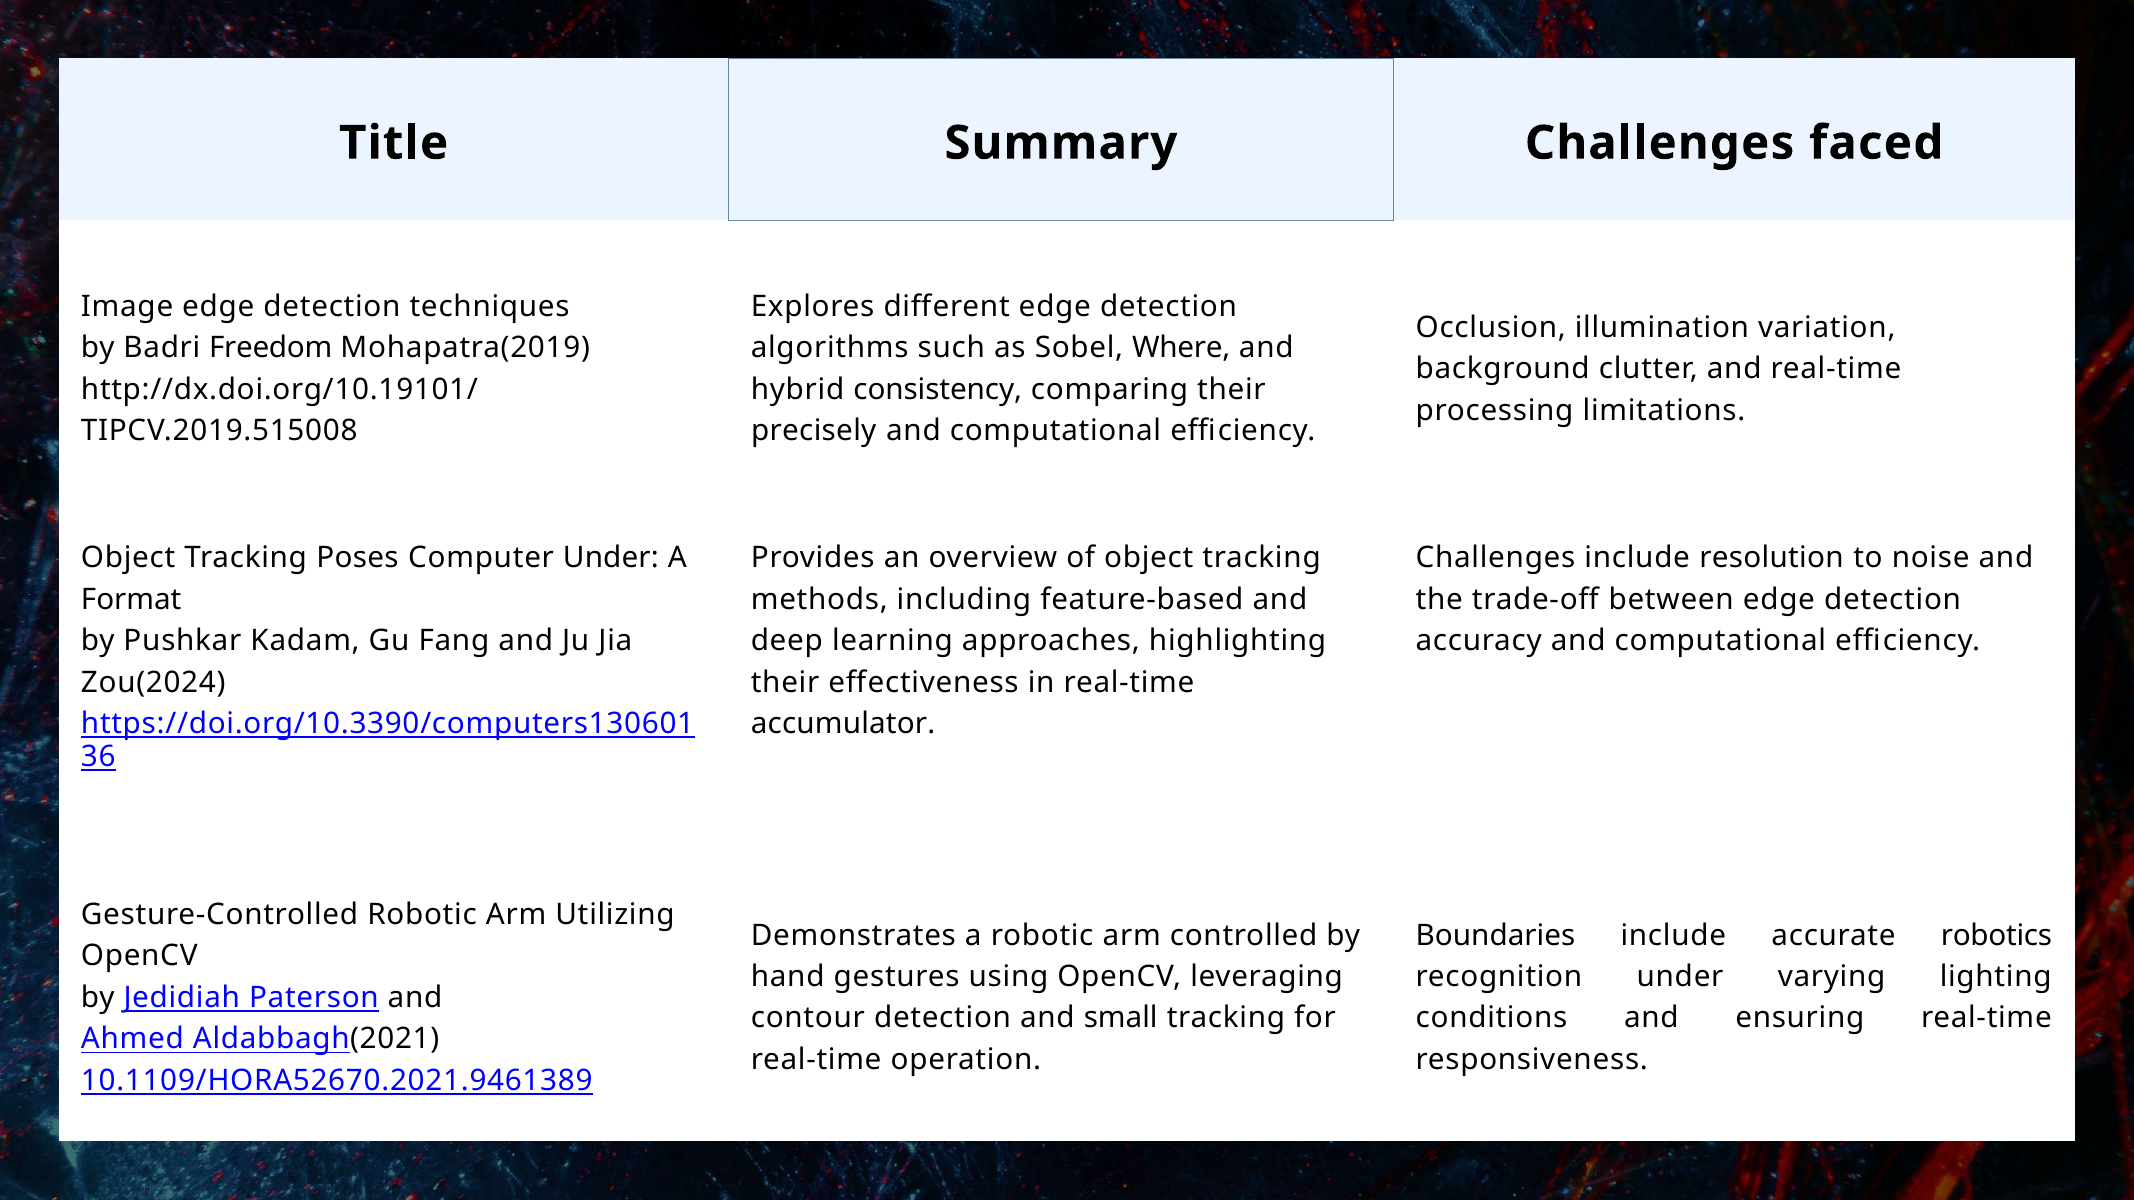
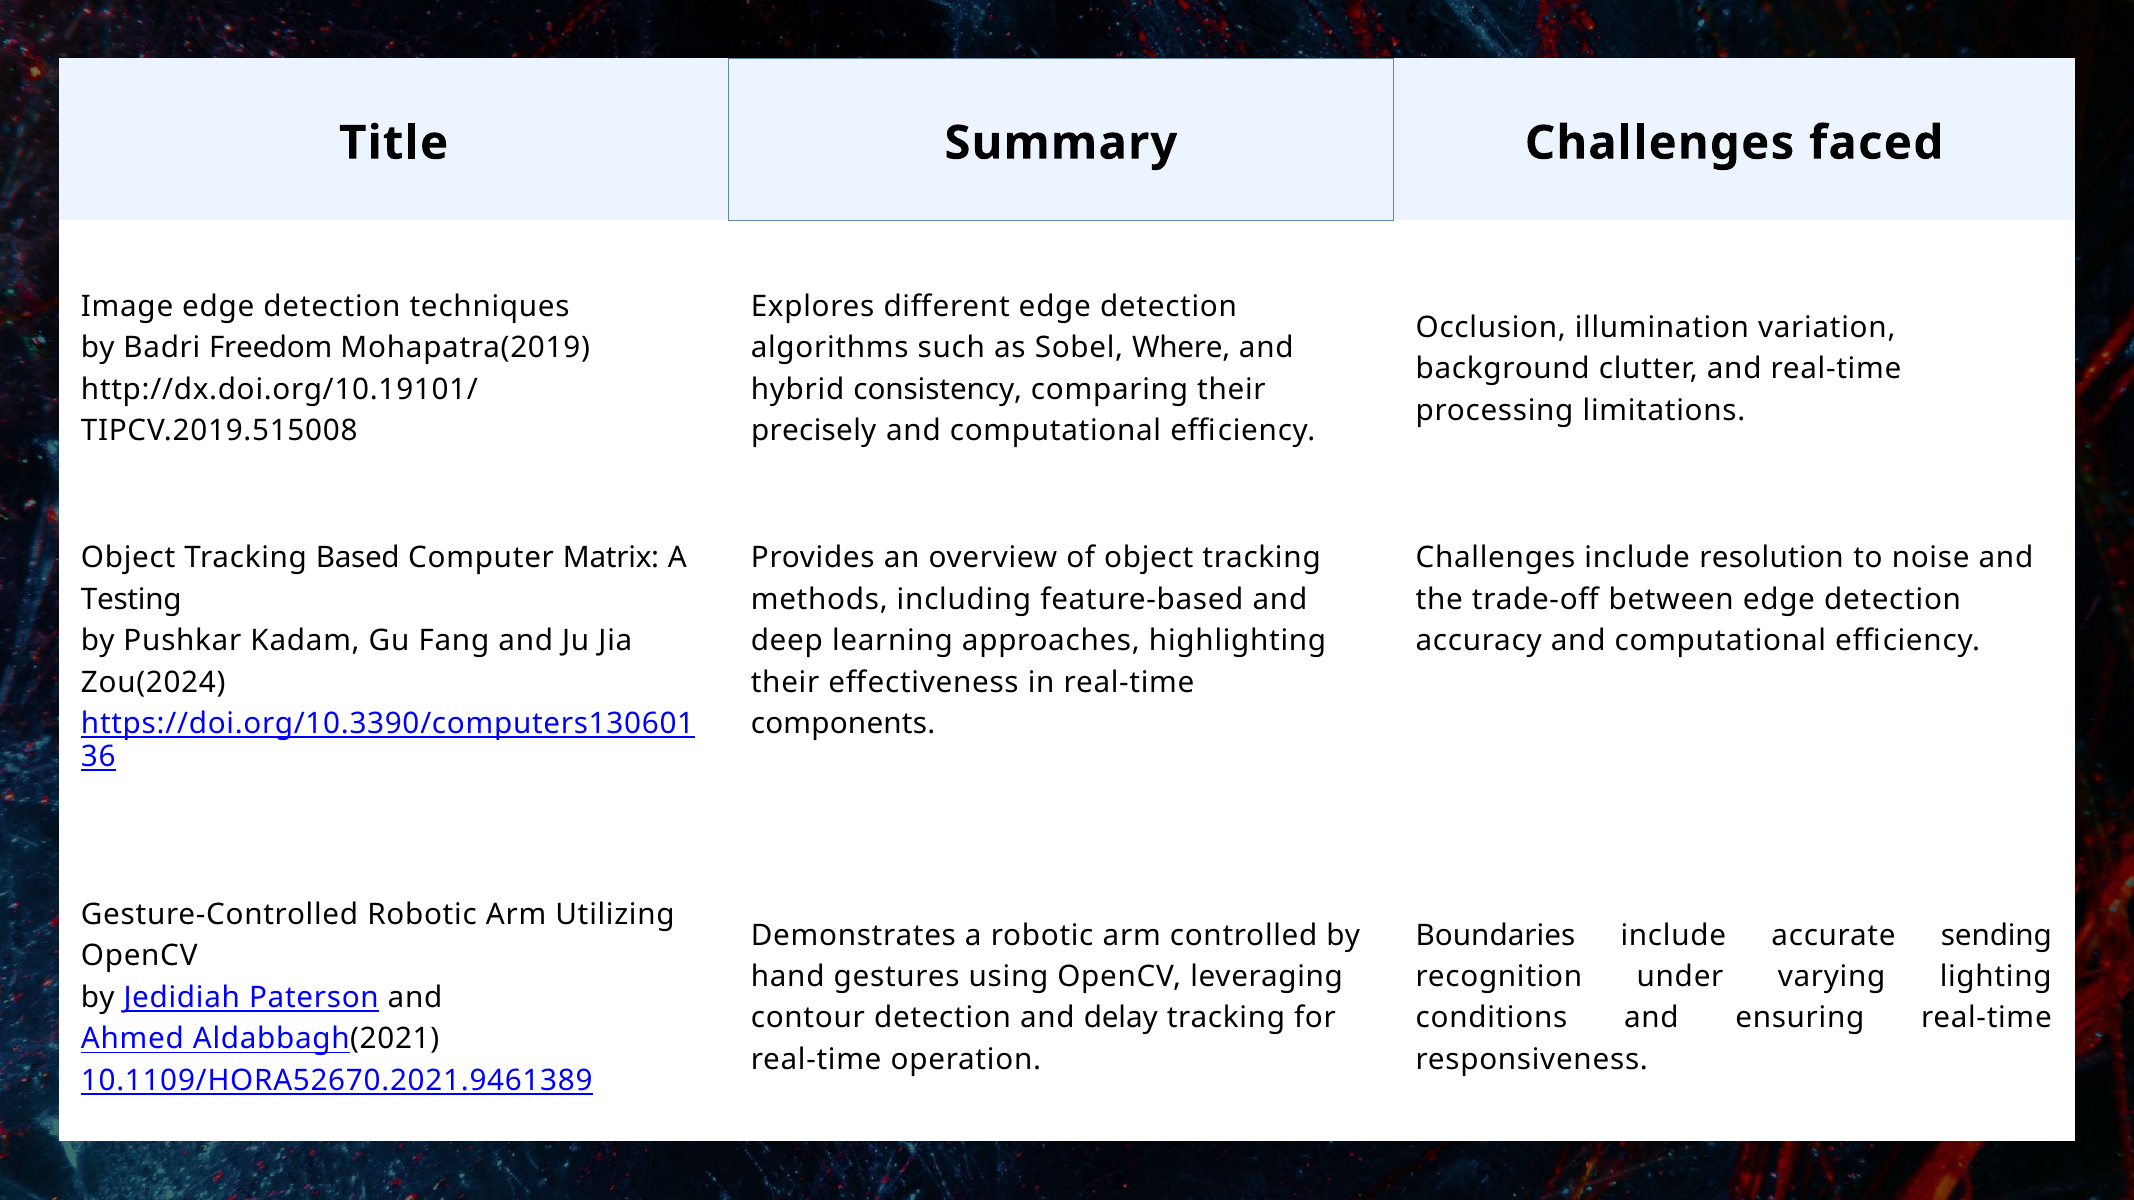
Poses: Poses -> Based
Computer Under: Under -> Matrix
Format: Format -> Testing
accumulator: accumulator -> components
robotics: robotics -> sending
small: small -> delay
